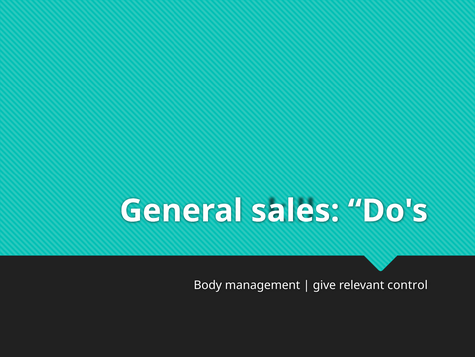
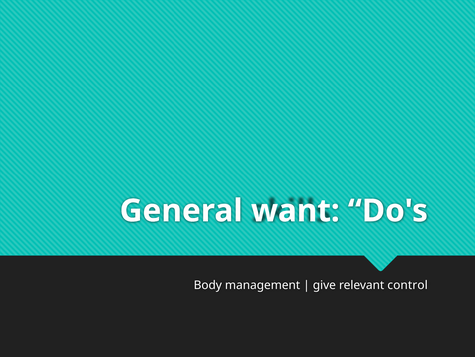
sales: sales -> want
